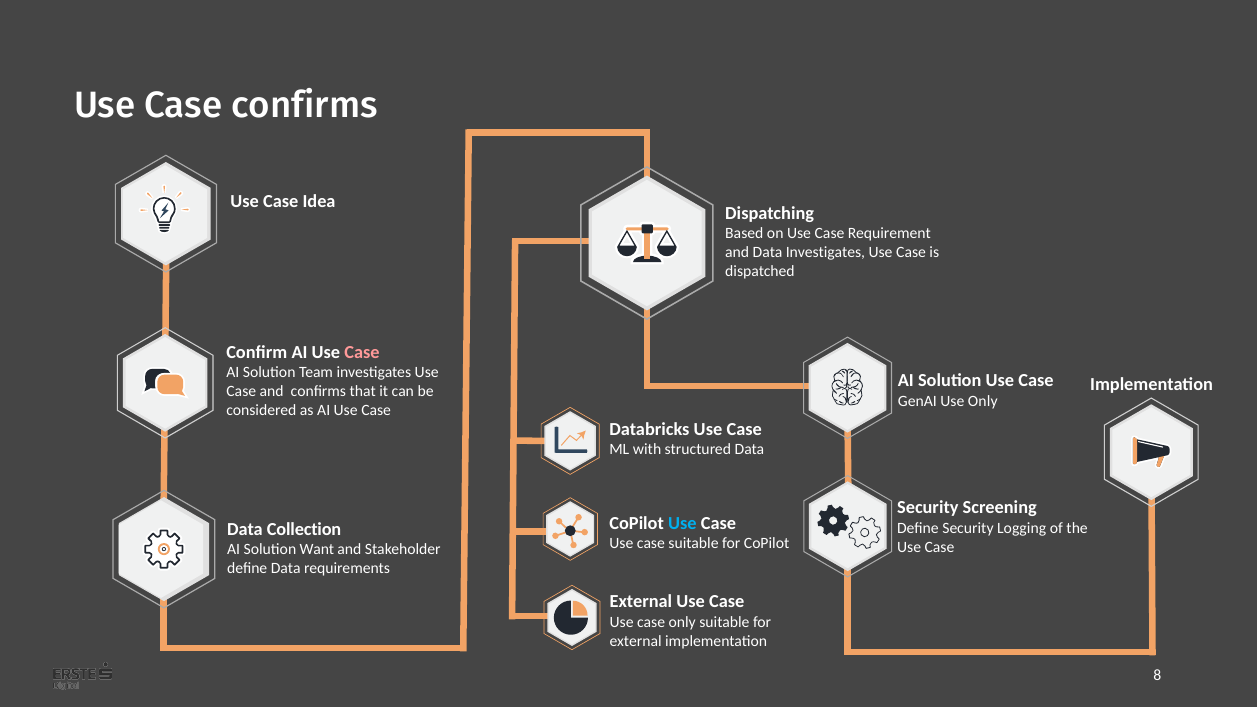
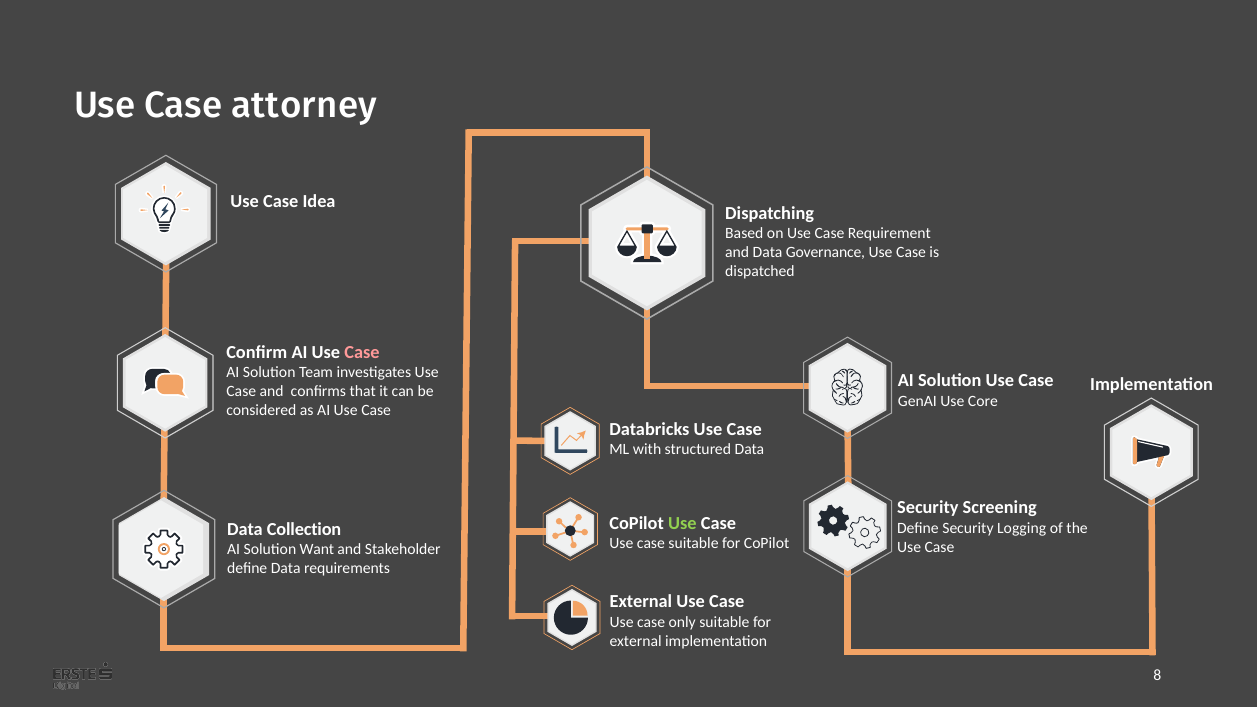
Case confirms: confirms -> attorney
Data Investigates: Investigates -> Governance
Use Only: Only -> Core
Use at (682, 523) colour: light blue -> light green
